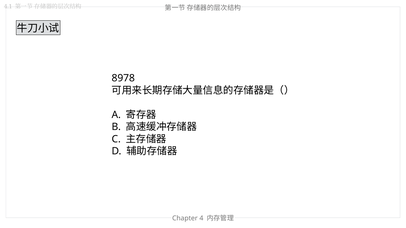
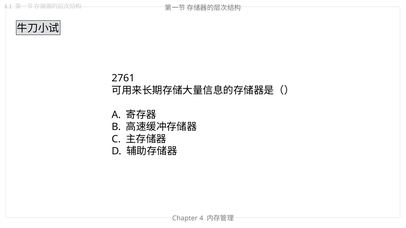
8978: 8978 -> 2761
